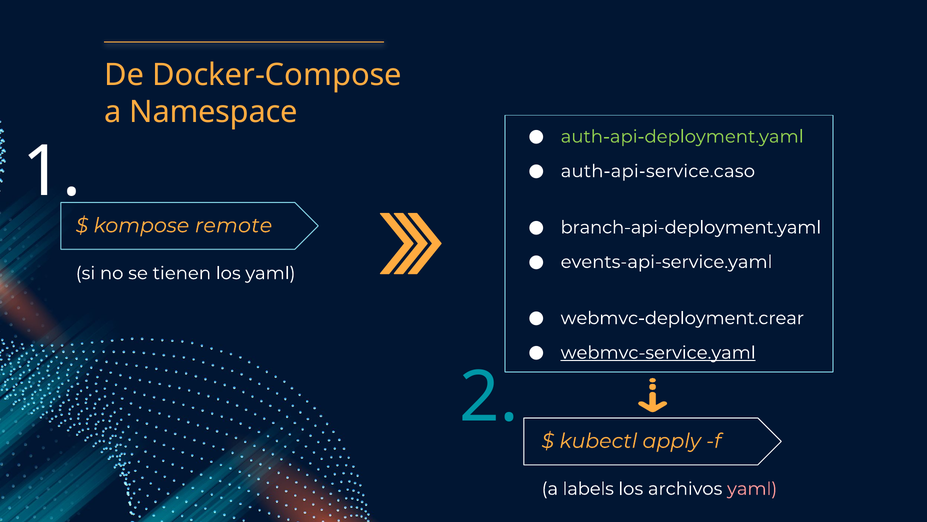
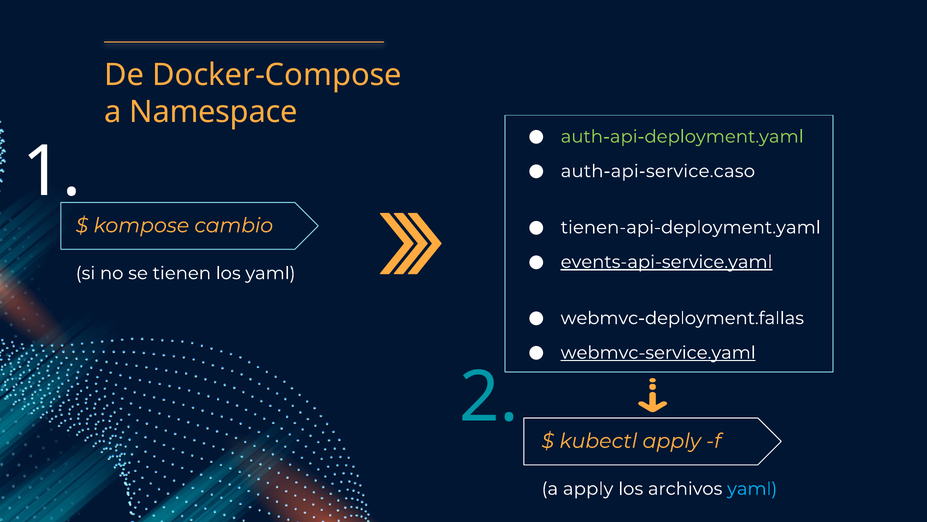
branch-api-deployment.yaml: branch-api-deployment.yaml -> tienen-api-deployment.yaml
remote: remote -> cambio
events-api-service.yaml underline: none -> present
webmvc-deployment.crear: webmvc-deployment.crear -> webmvc-deployment.fallas
a labels: labels -> apply
yaml at (752, 488) colour: pink -> light blue
